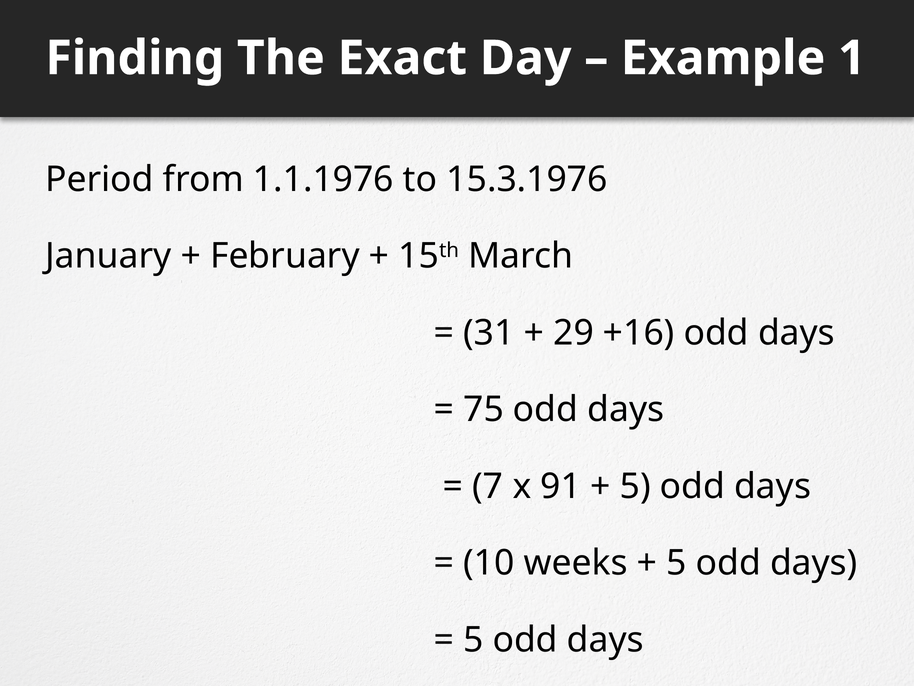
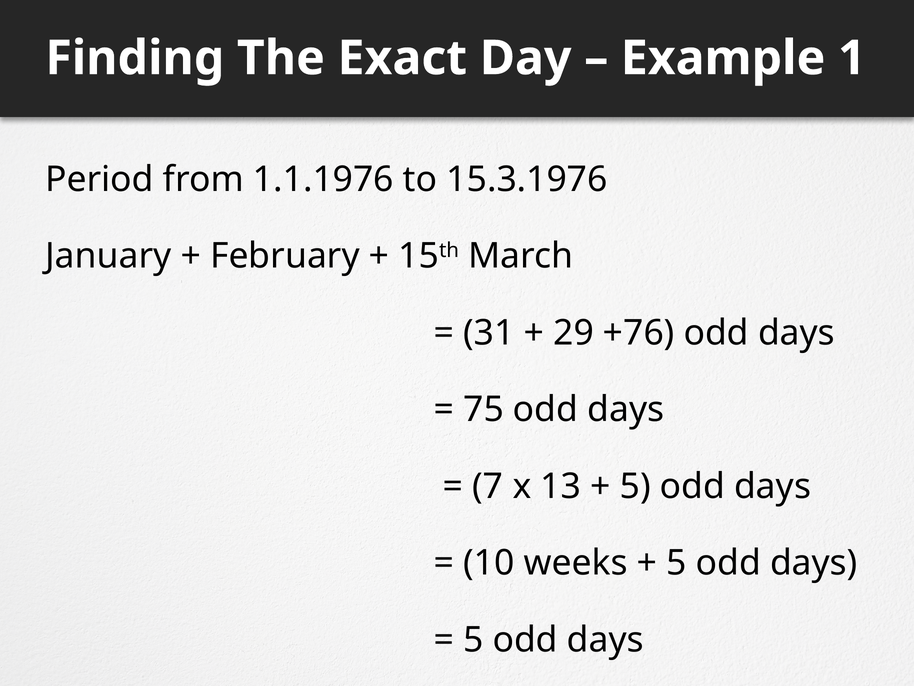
+16: +16 -> +76
91: 91 -> 13
